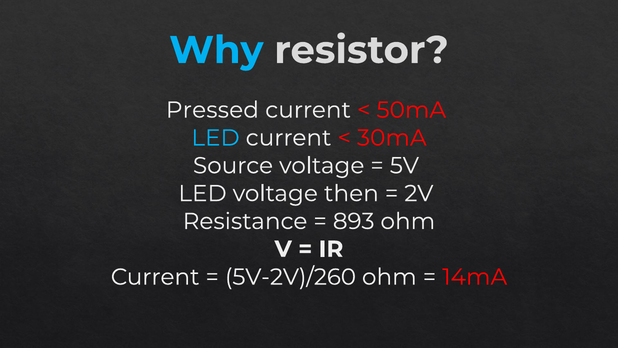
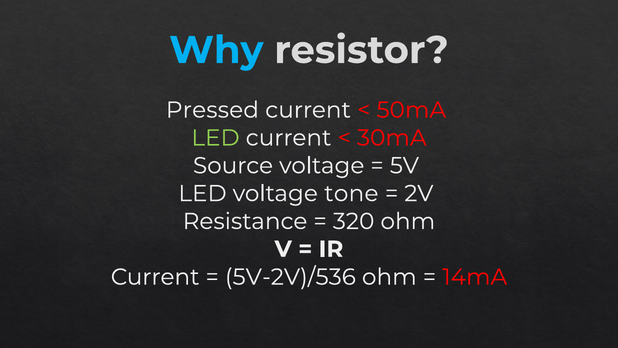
LED at (216, 138) colour: light blue -> light green
then: then -> tone
893: 893 -> 320
5V-2V)/260: 5V-2V)/260 -> 5V-2V)/536
